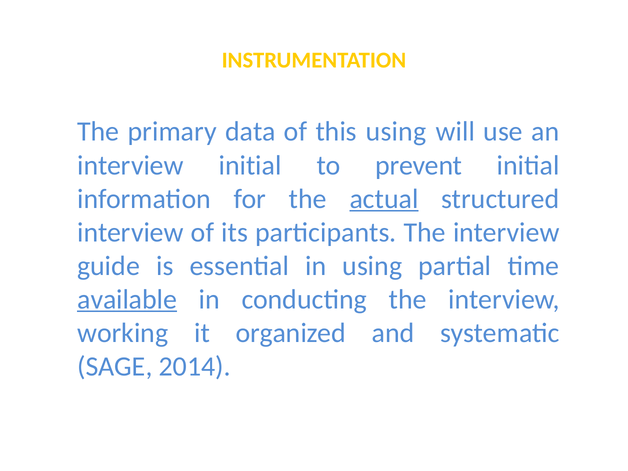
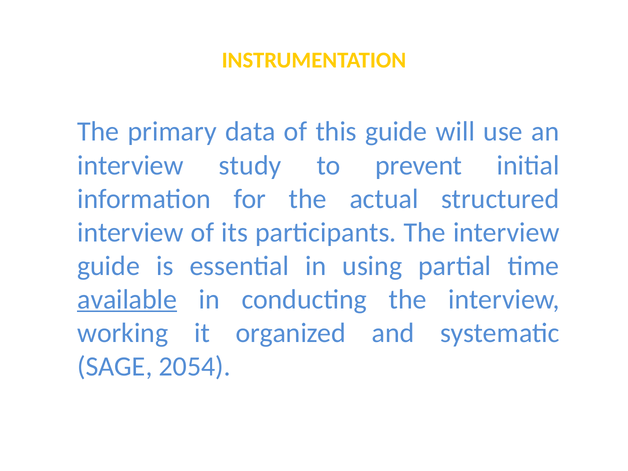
this using: using -> guide
interview initial: initial -> study
actual underline: present -> none
2014: 2014 -> 2054
